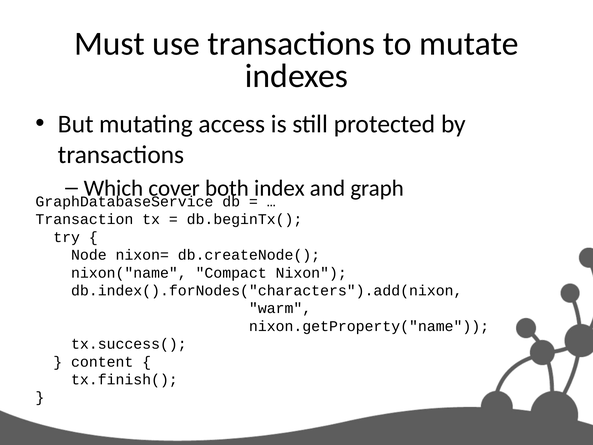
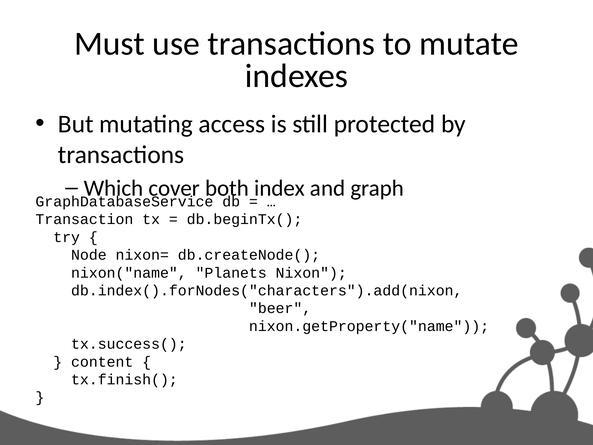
Compact: Compact -> Planets
warm: warm -> beer
